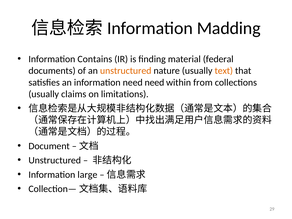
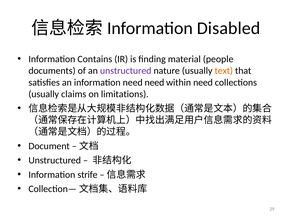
Madding: Madding -> Disabled
federal: federal -> people
unstructured at (126, 71) colour: orange -> purple
within from: from -> need
large: large -> strife
